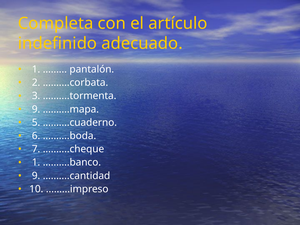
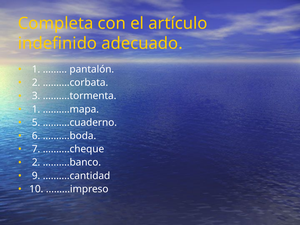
9 at (36, 109): 9 -> 1
1 at (36, 162): 1 -> 2
